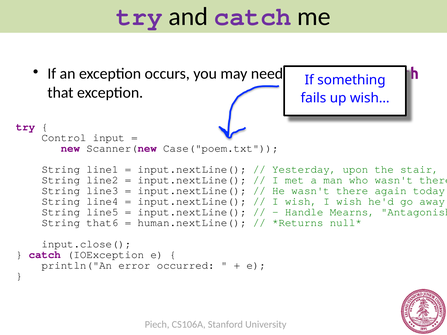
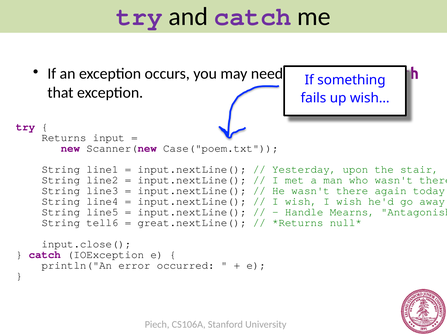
Control: Control -> Returns
that6: that6 -> tell6
human.nextLine(: human.nextLine( -> great.nextLine(
